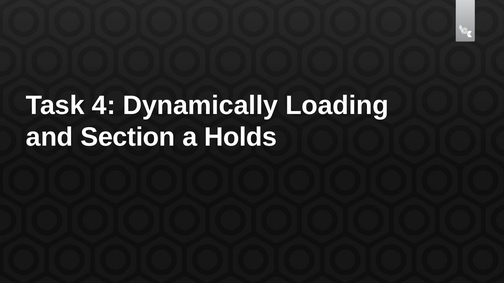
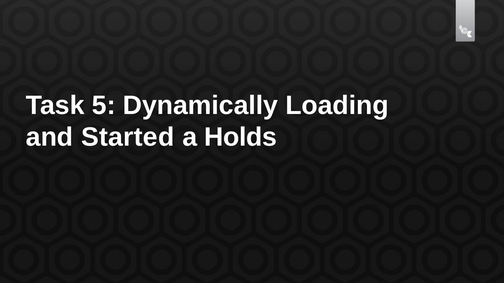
4: 4 -> 5
Section: Section -> Started
